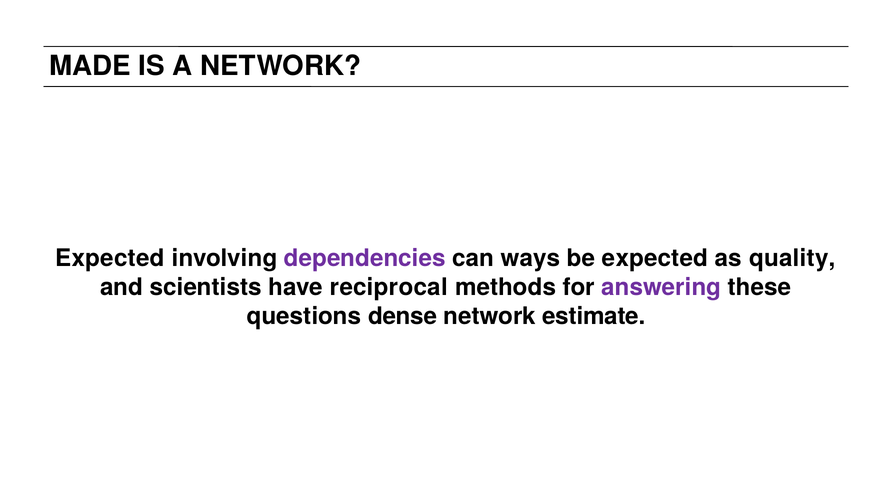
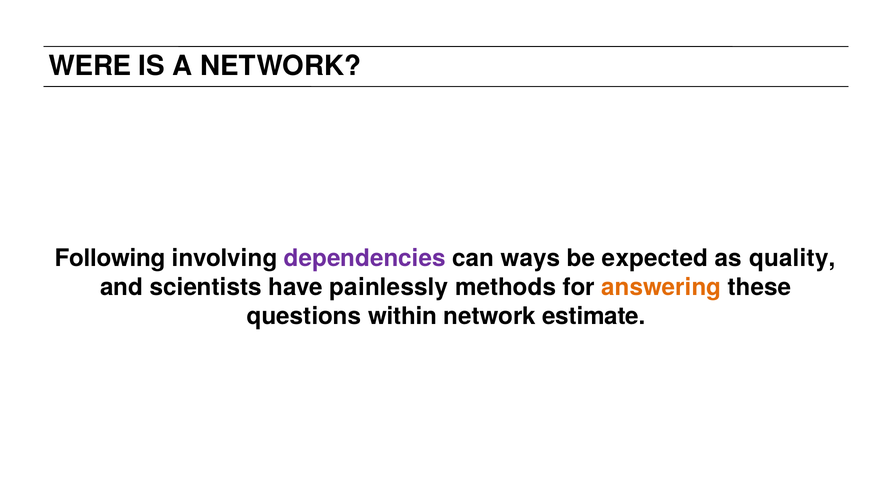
MADE: MADE -> WERE
Expected at (110, 258): Expected -> Following
reciprocal: reciprocal -> painlessly
answering colour: purple -> orange
dense: dense -> within
